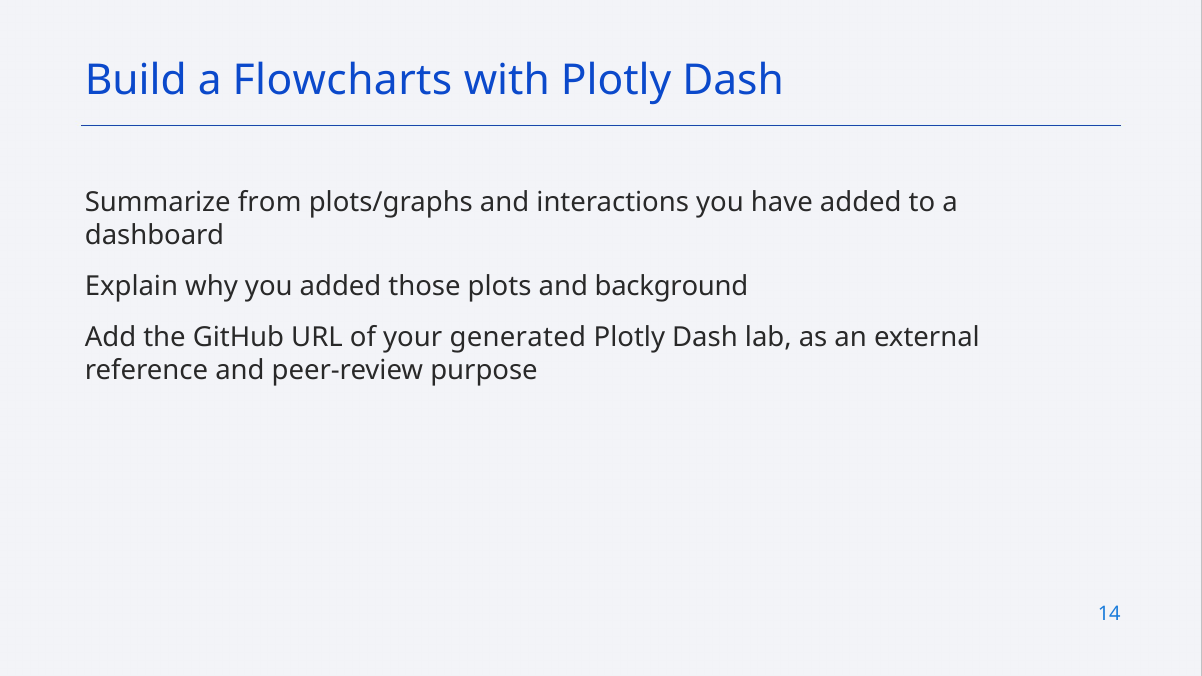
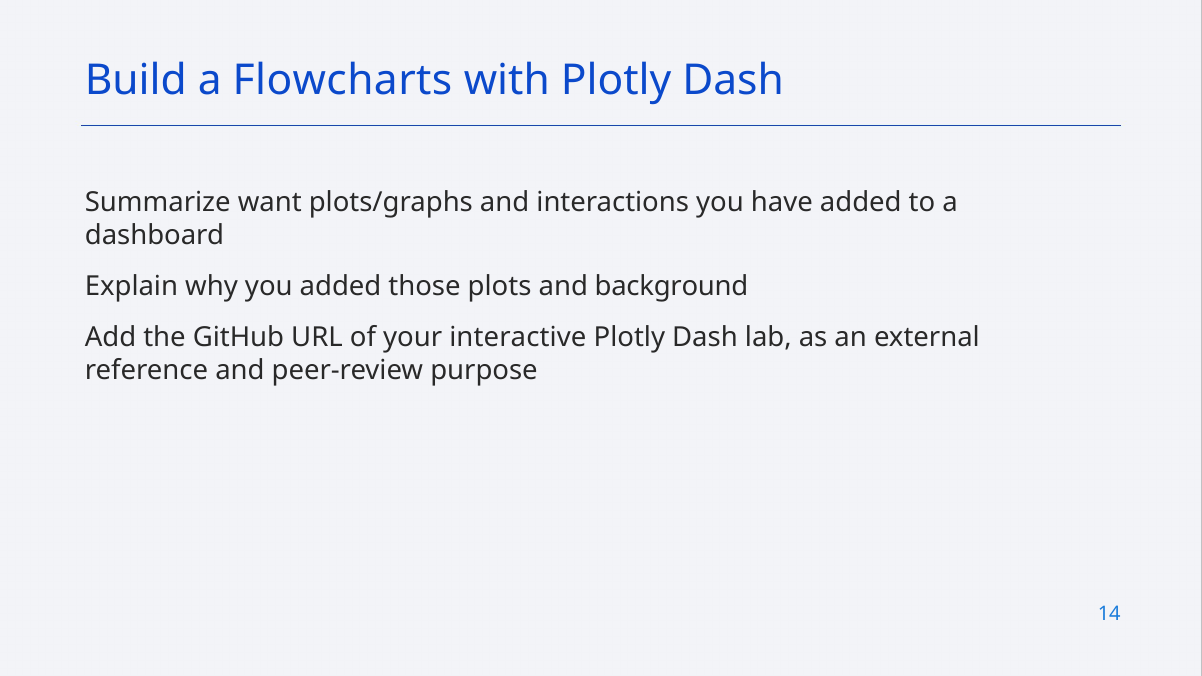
from: from -> want
generated: generated -> interactive
